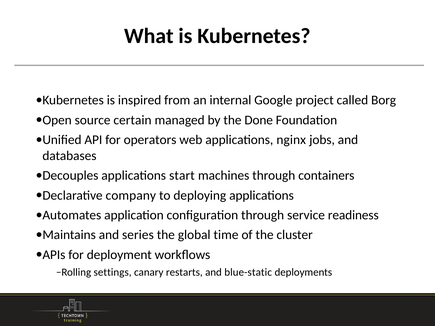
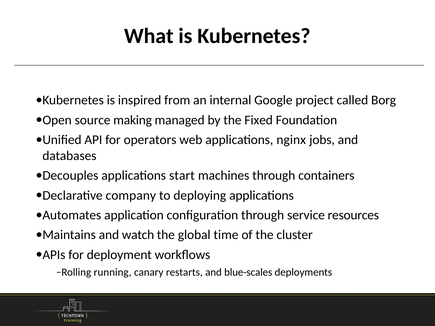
certain: certain -> making
Done: Done -> Fixed
readiness: readiness -> resources
series: series -> watch
settings: settings -> running
blue-static: blue-static -> blue-scales
